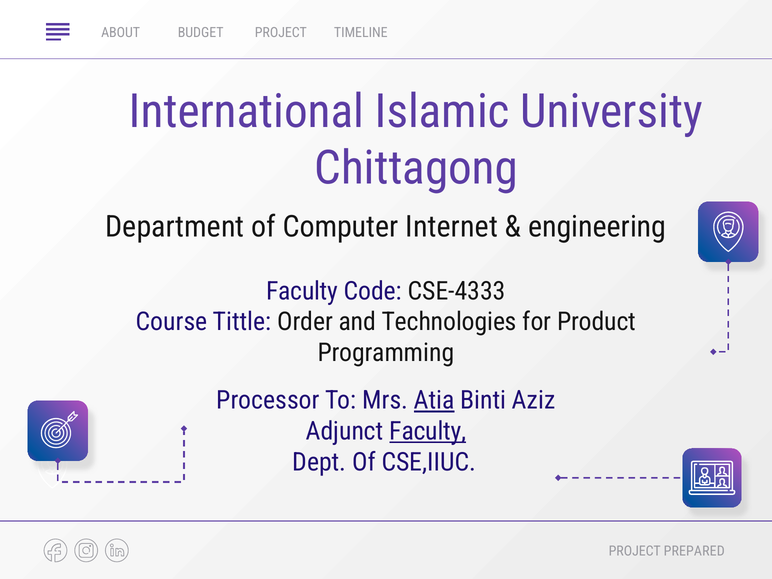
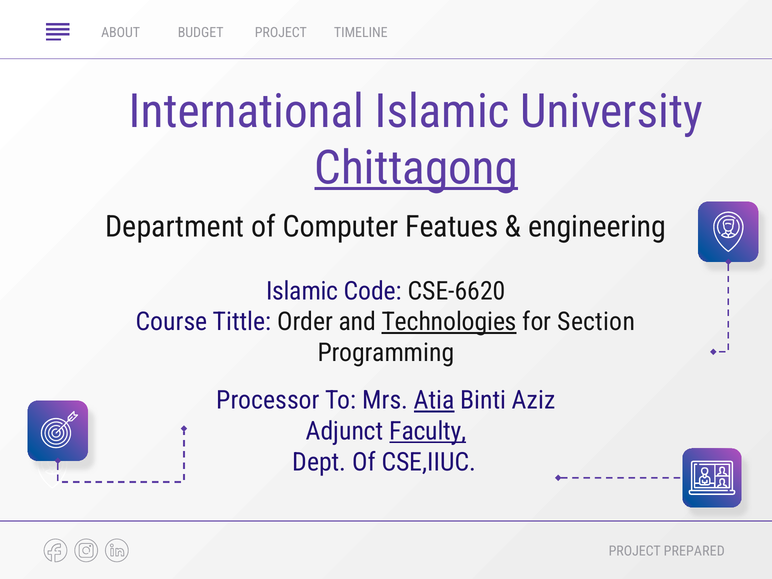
Chittagong underline: none -> present
Internet: Internet -> Featues
Faculty at (302, 291): Faculty -> Islamic
CSE-4333: CSE-4333 -> CSE-6620
Technologies underline: none -> present
Product: Product -> Section
